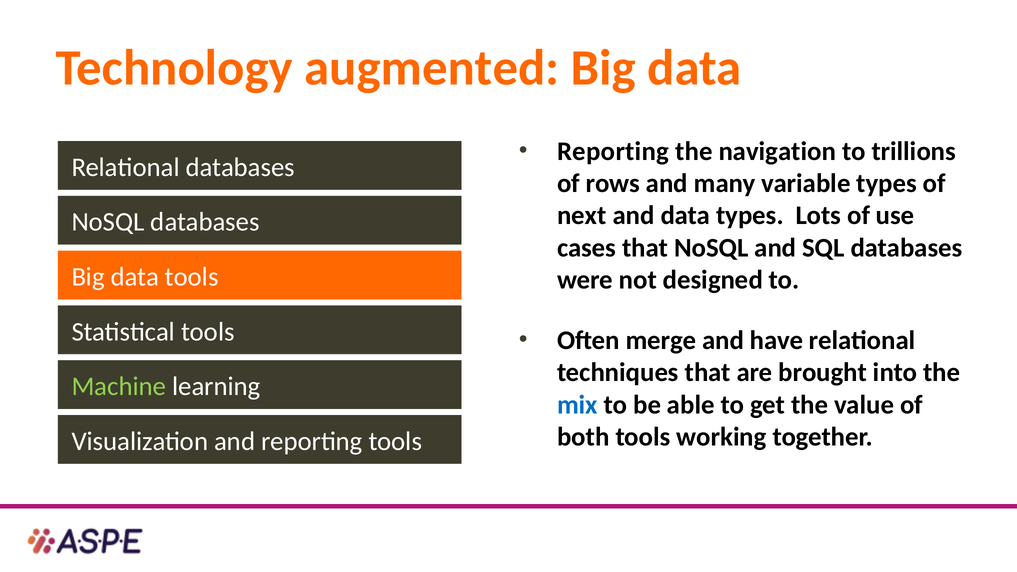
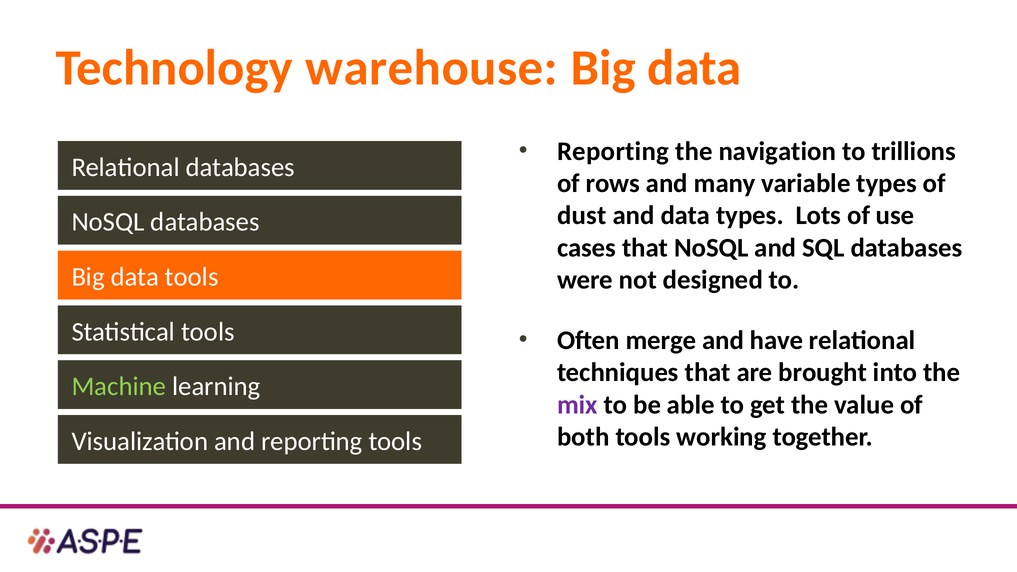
augmented: augmented -> warehouse
next: next -> dust
mix colour: blue -> purple
